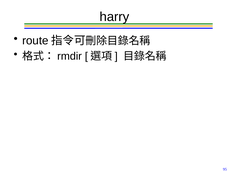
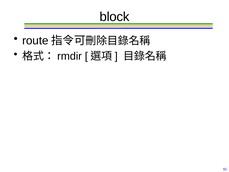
harry: harry -> block
